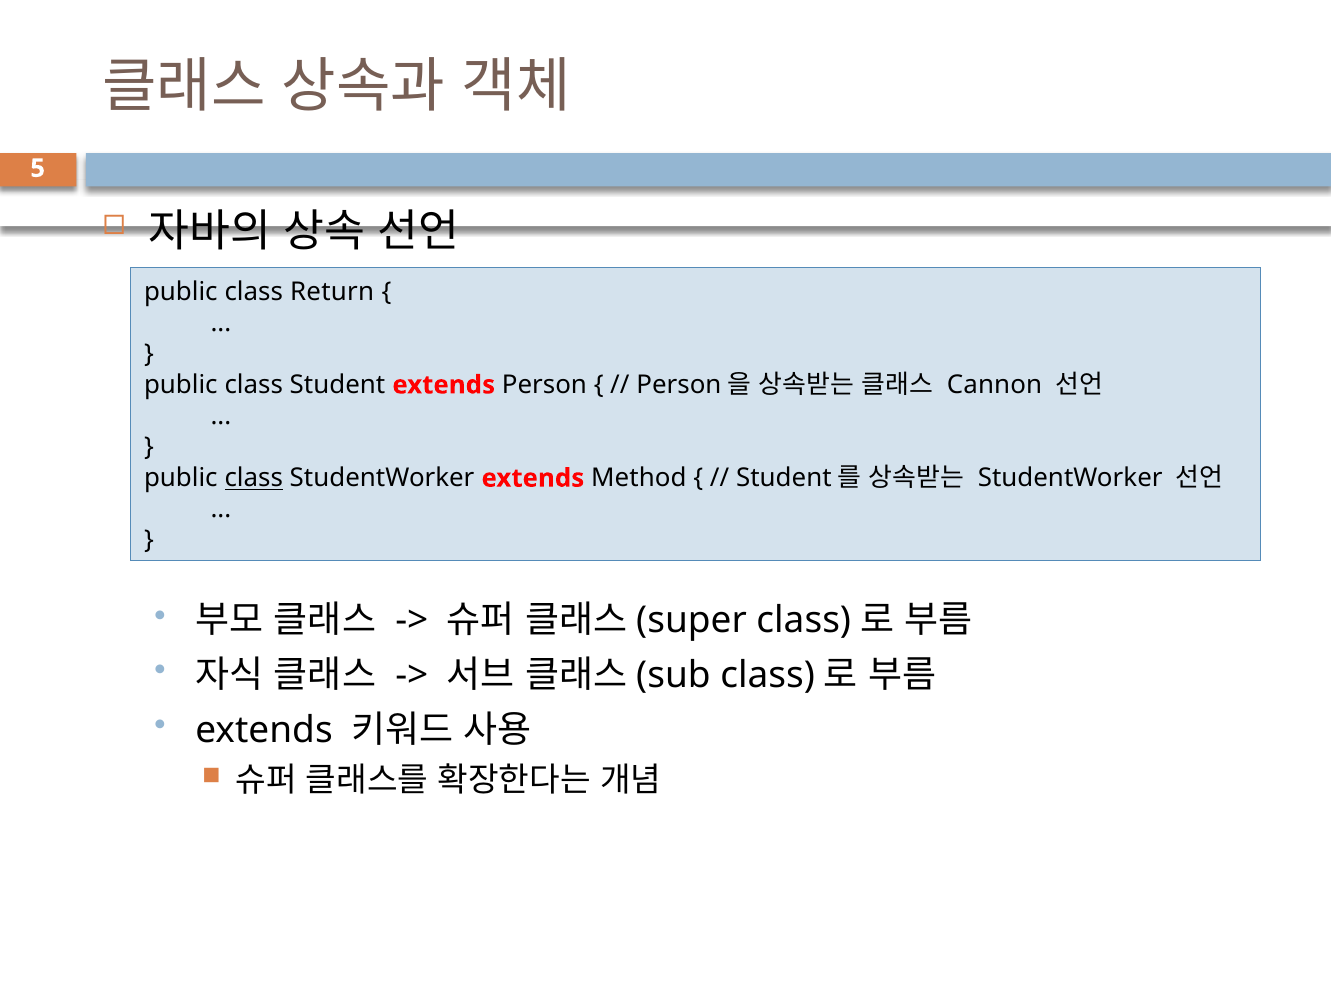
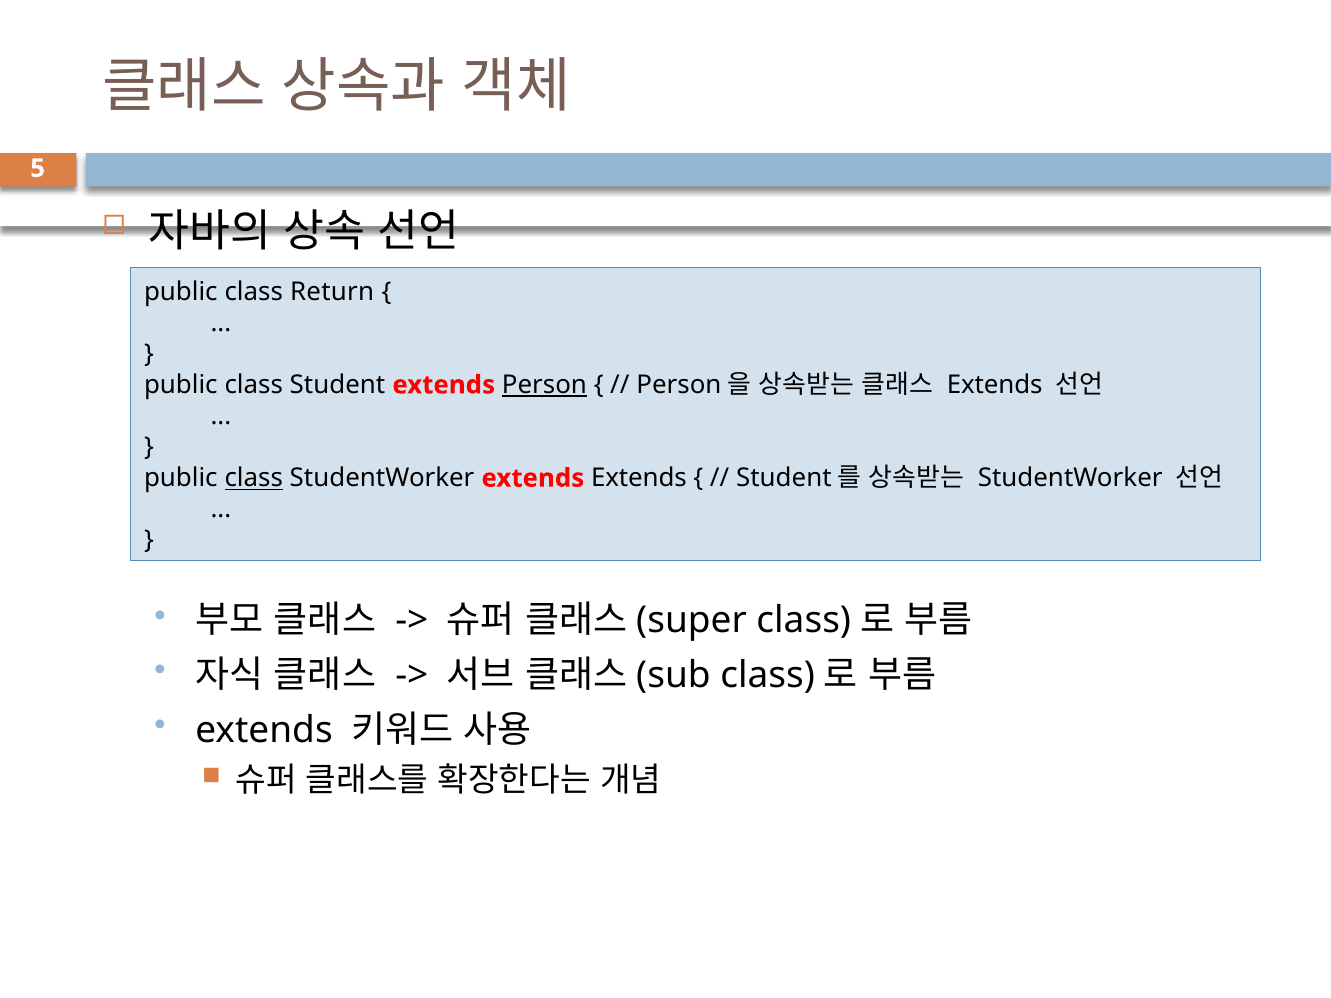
Person underline: none -> present
Cannon at (995, 385): Cannon -> Extends
extends Method: Method -> Extends
